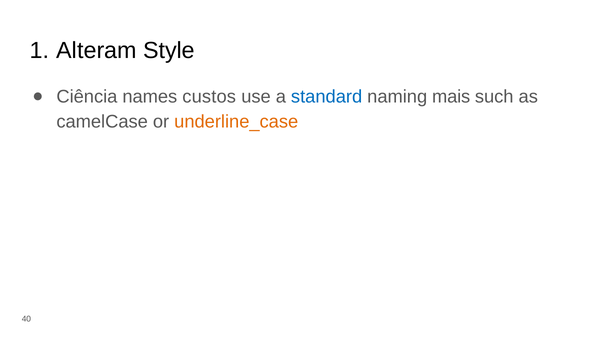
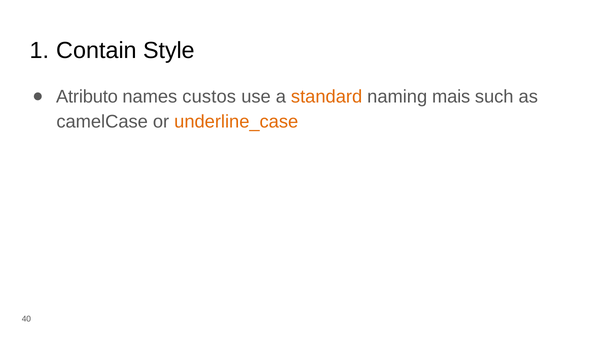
Alteram: Alteram -> Contain
Ciência: Ciência -> Atributo
standard colour: blue -> orange
